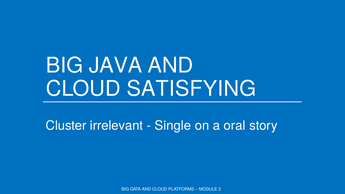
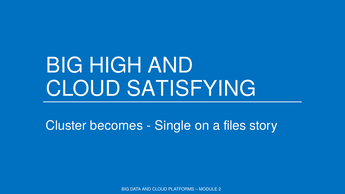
JAVA: JAVA -> HIGH
irrelevant: irrelevant -> becomes
oral: oral -> files
